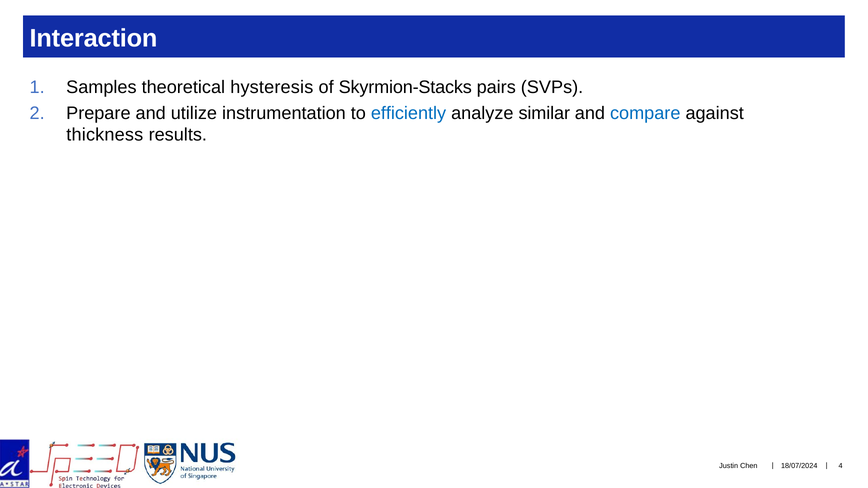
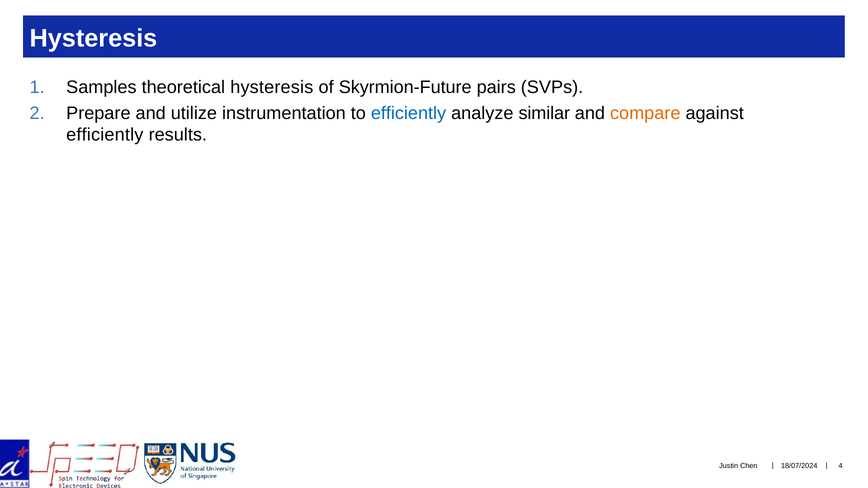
Interaction at (93, 38): Interaction -> Hysteresis
Skyrmion-Stacks: Skyrmion-Stacks -> Skyrmion-Future
compare colour: blue -> orange
thickness at (105, 135): thickness -> efficiently
